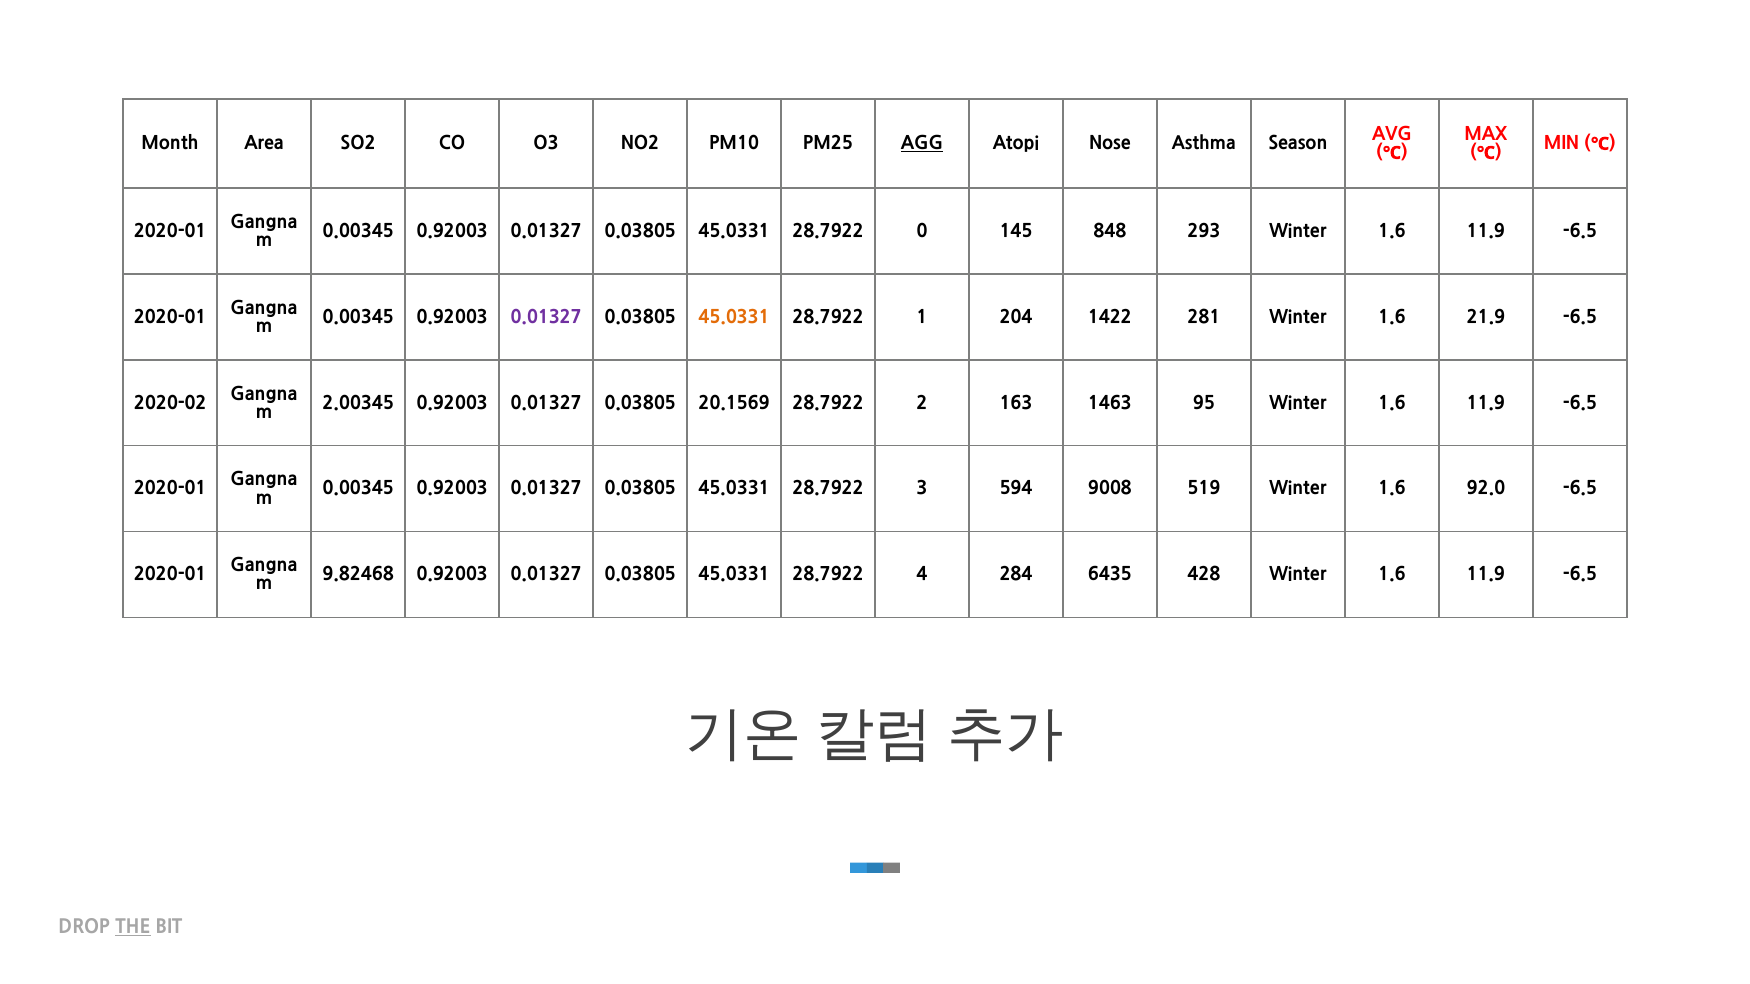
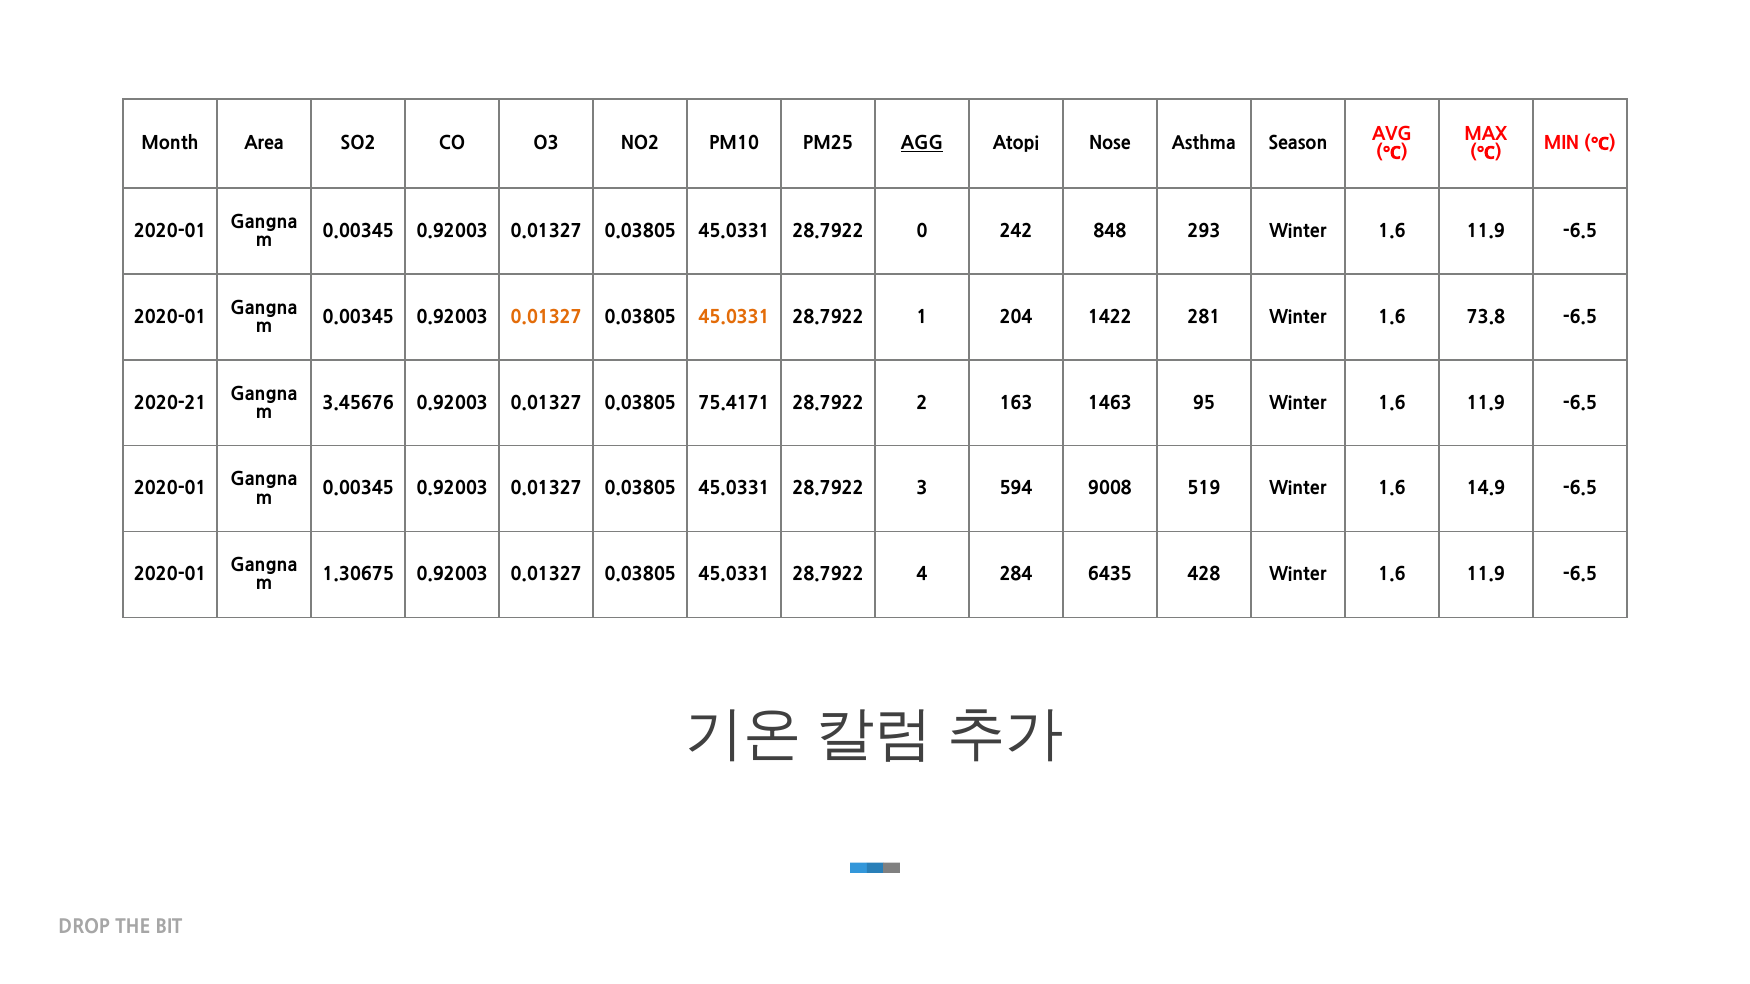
145: 145 -> 242
0.01327 at (546, 317) colour: purple -> orange
21.9: 21.9 -> 73.8
2020-02: 2020-02 -> 2020-21
2.00345: 2.00345 -> 3.45676
20.1569: 20.1569 -> 75.4171
92.0: 92.0 -> 14.9
9.82468: 9.82468 -> 1.30675
THE underline: present -> none
